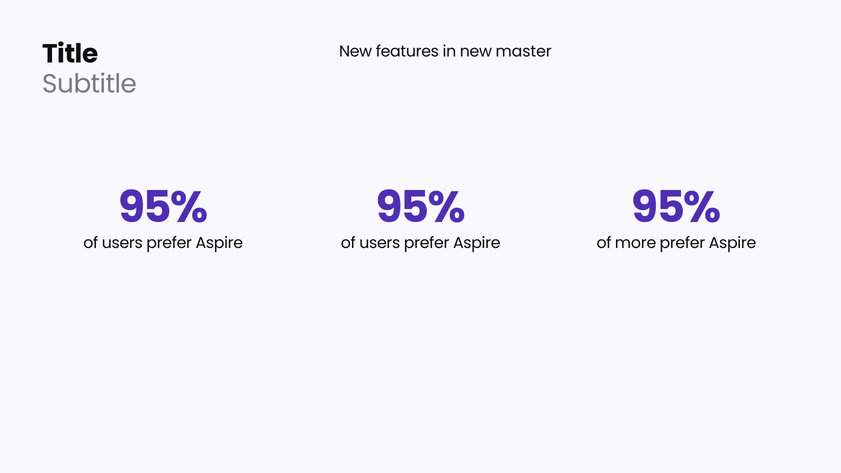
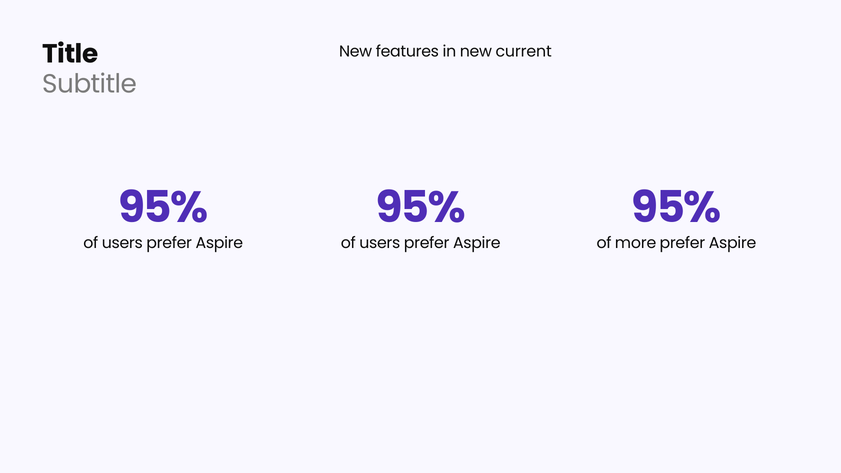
master: master -> current
